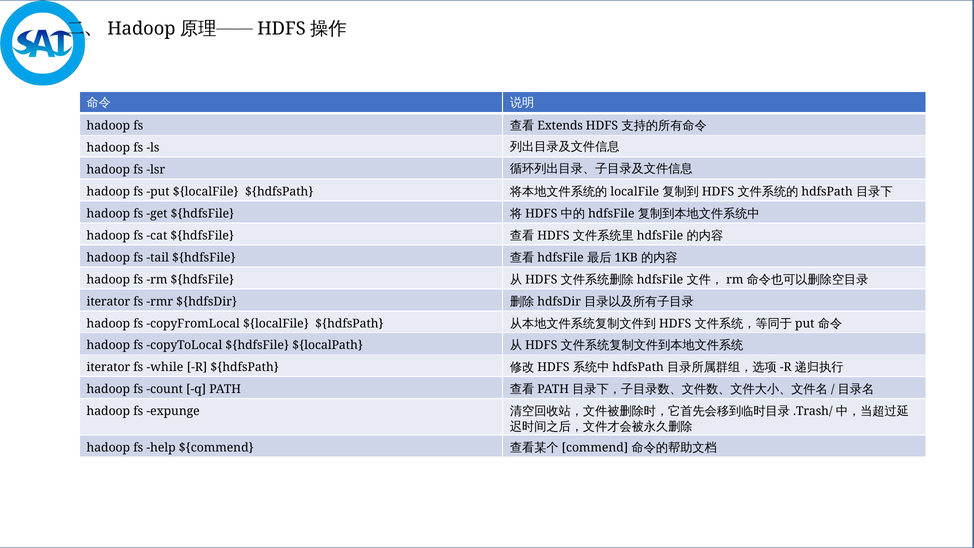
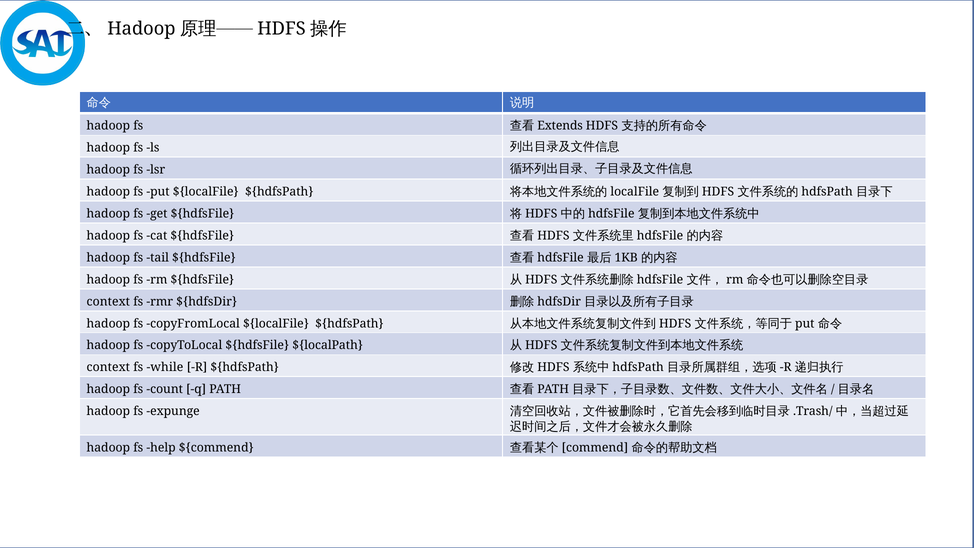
iterator at (108, 301): iterator -> context
iterator at (108, 367): iterator -> context
